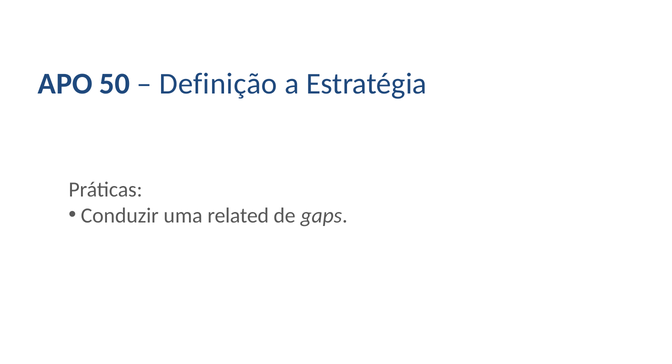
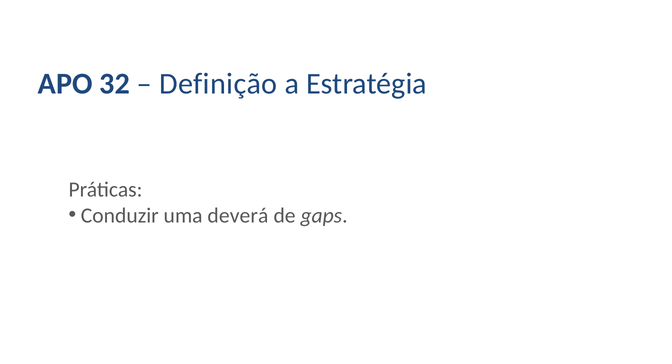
50: 50 -> 32
related: related -> deverá
